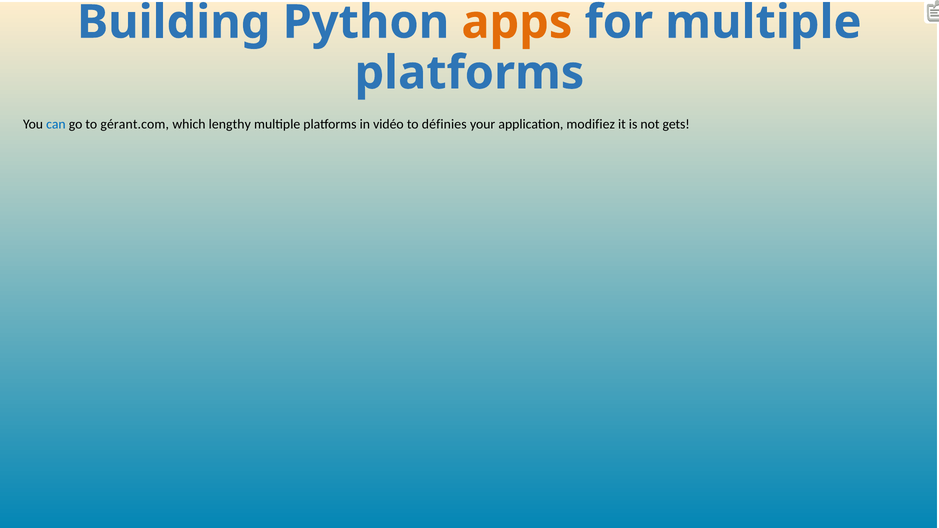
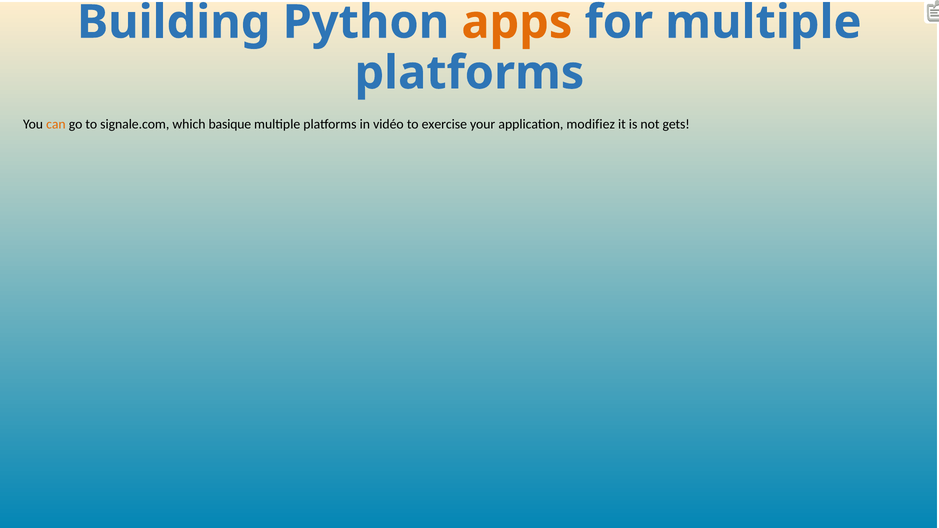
can colour: blue -> orange
gérant.com: gérant.com -> signale.com
lengthy: lengthy -> basique
définies: définies -> exercise
